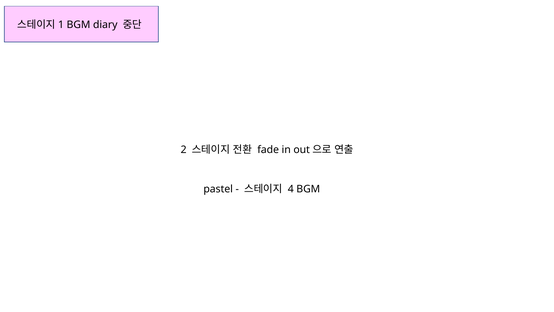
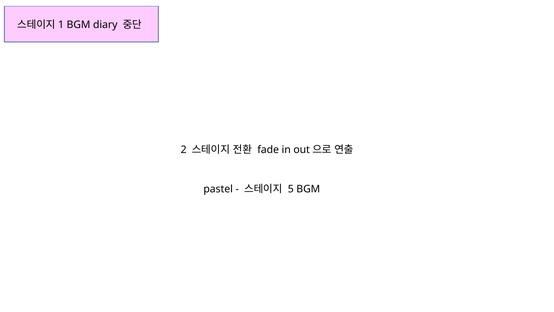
4: 4 -> 5
